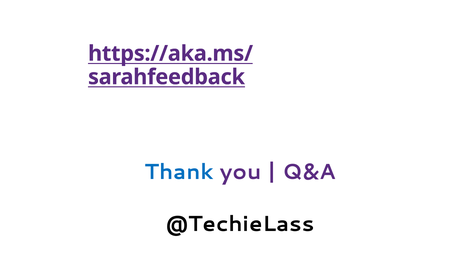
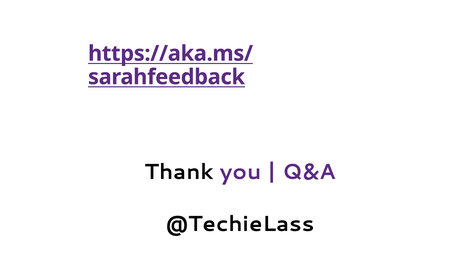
Thank colour: blue -> black
